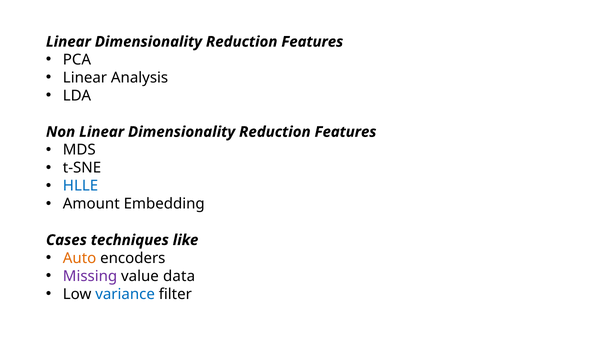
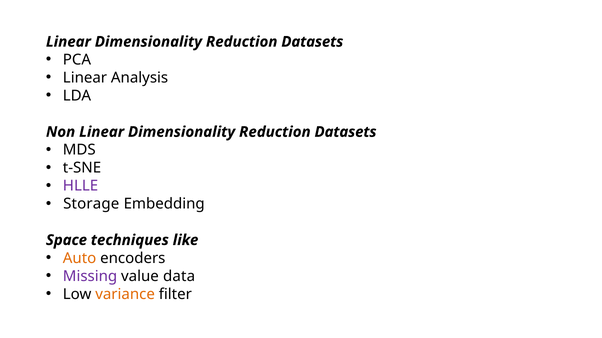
Features at (312, 42): Features -> Datasets
Features at (345, 132): Features -> Datasets
HLLE colour: blue -> purple
Amount: Amount -> Storage
Cases: Cases -> Space
variance colour: blue -> orange
